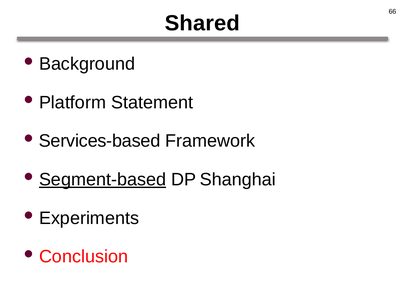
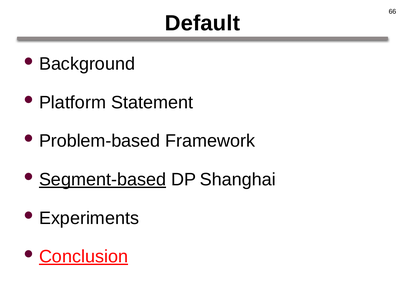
Shared: Shared -> Default
Services-based: Services-based -> Problem-based
Conclusion underline: none -> present
